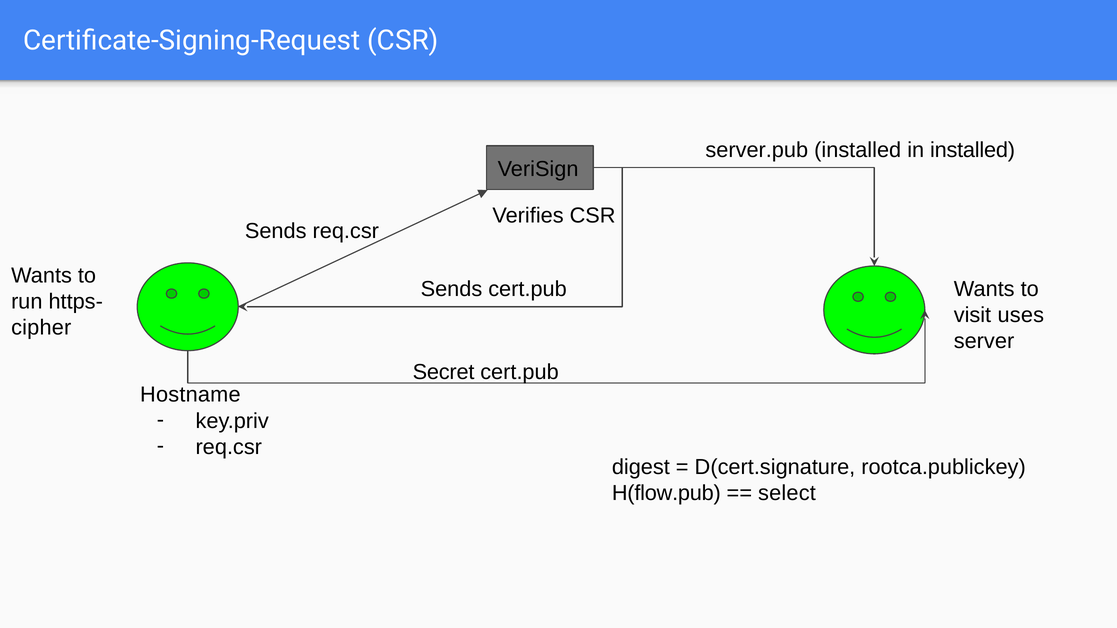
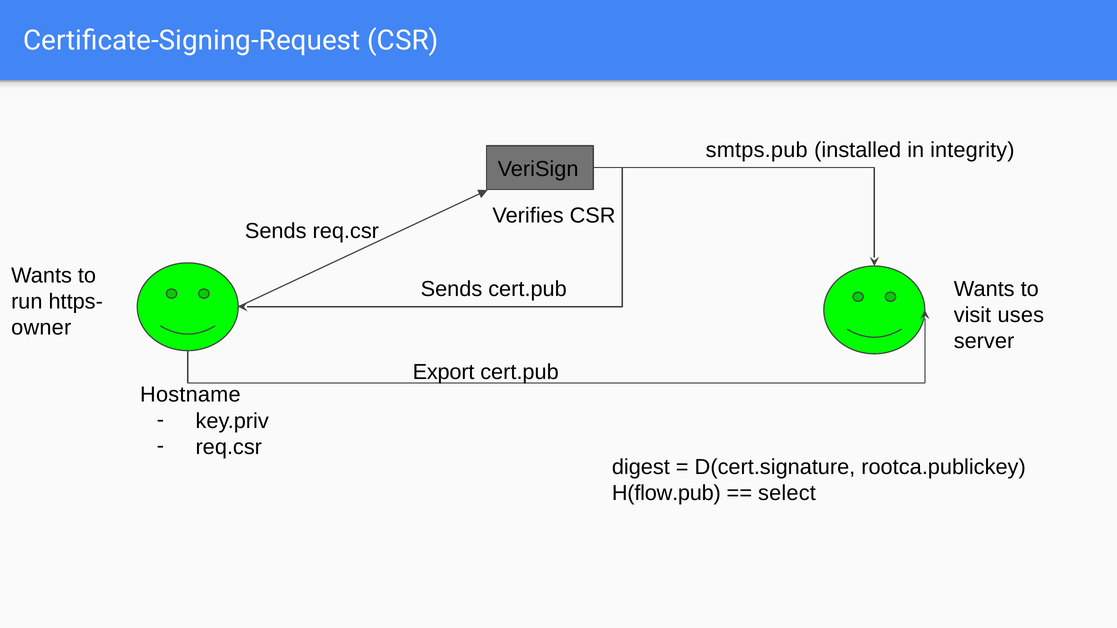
server.pub: server.pub -> smtps.pub
in installed: installed -> integrity
cipher: cipher -> owner
Secret: Secret -> Export
